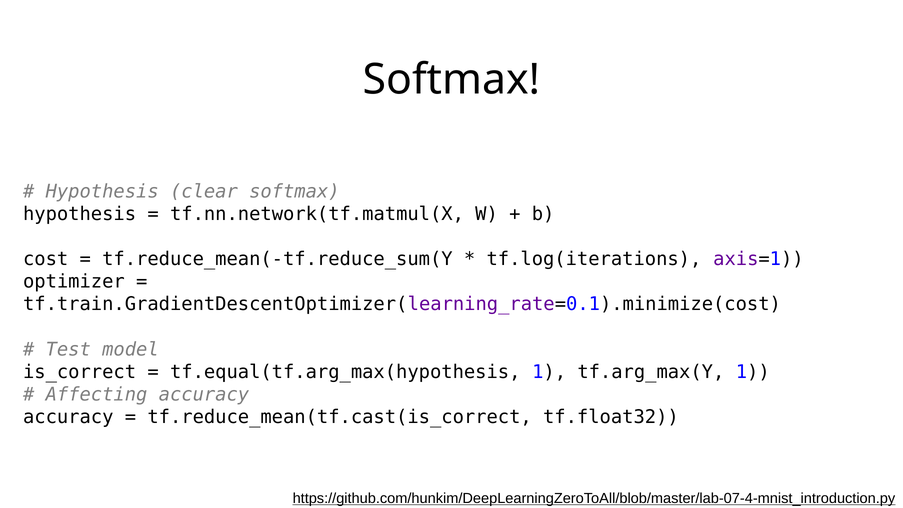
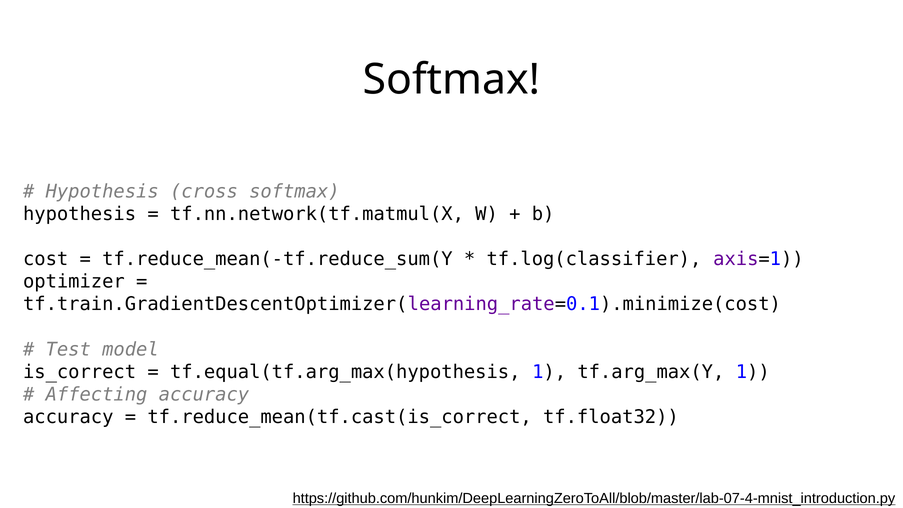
clear: clear -> cross
tf.log(iterations: tf.log(iterations -> tf.log(classifier
